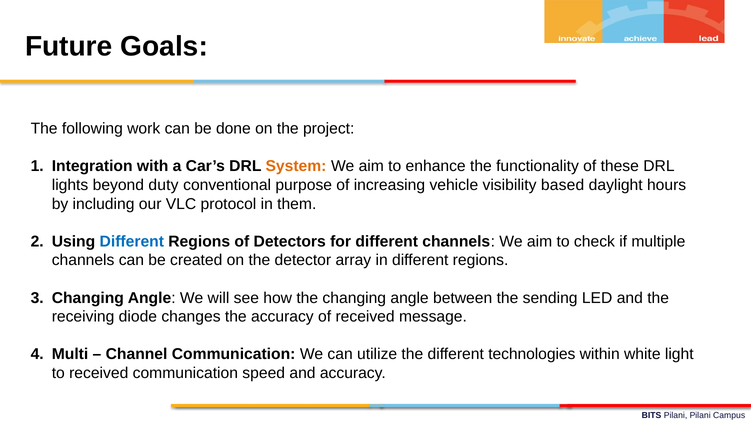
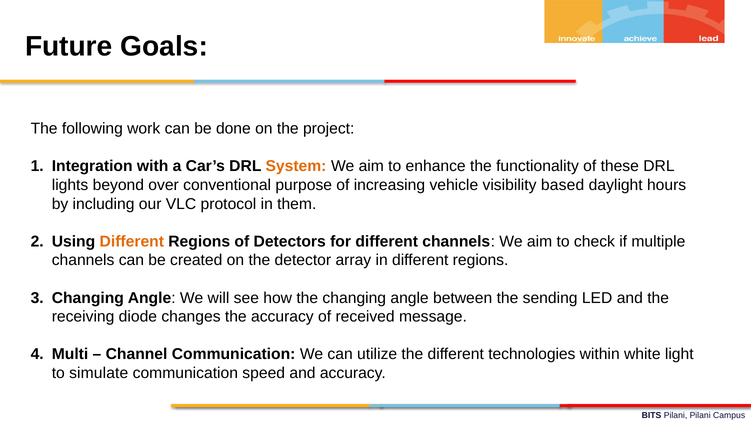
duty: duty -> over
Different at (132, 241) colour: blue -> orange
to received: received -> simulate
